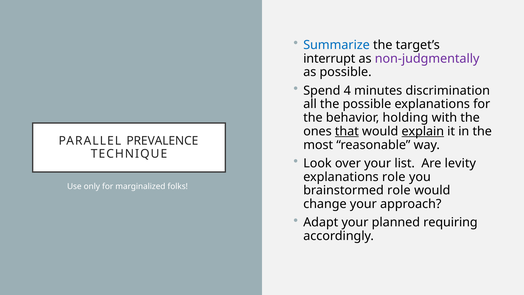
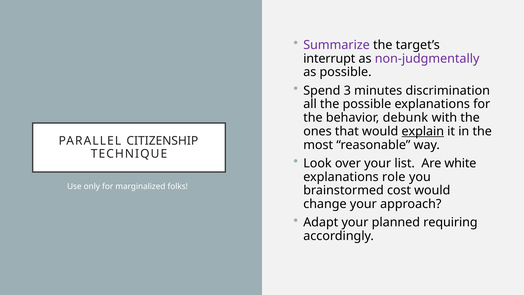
Summarize colour: blue -> purple
4: 4 -> 3
holding: holding -> debunk
that underline: present -> none
PREVALENCE: PREVALENCE -> CITIZENSHIP
levity: levity -> white
brainstormed role: role -> cost
